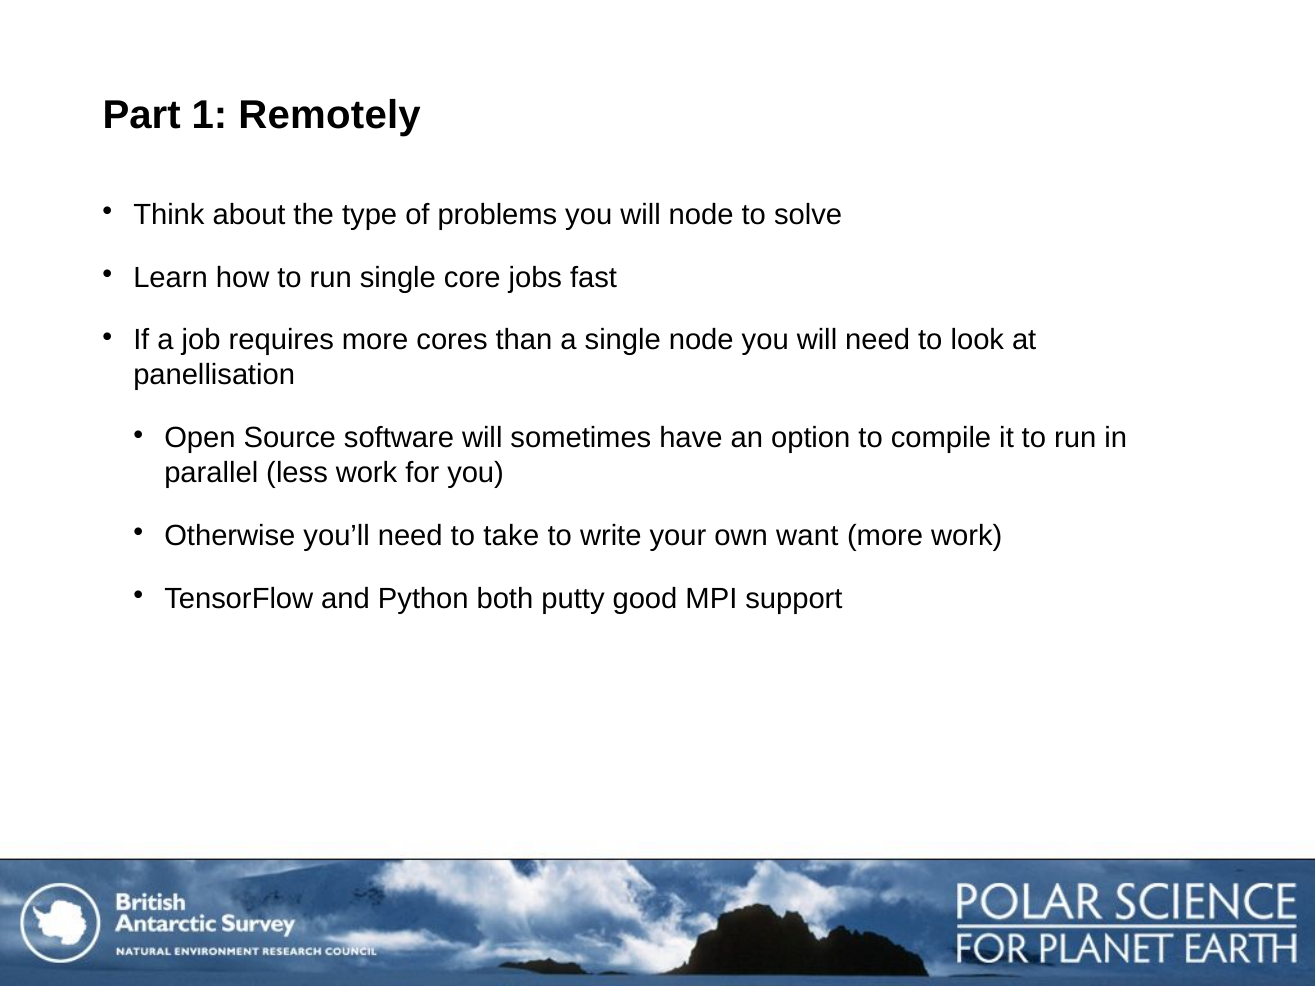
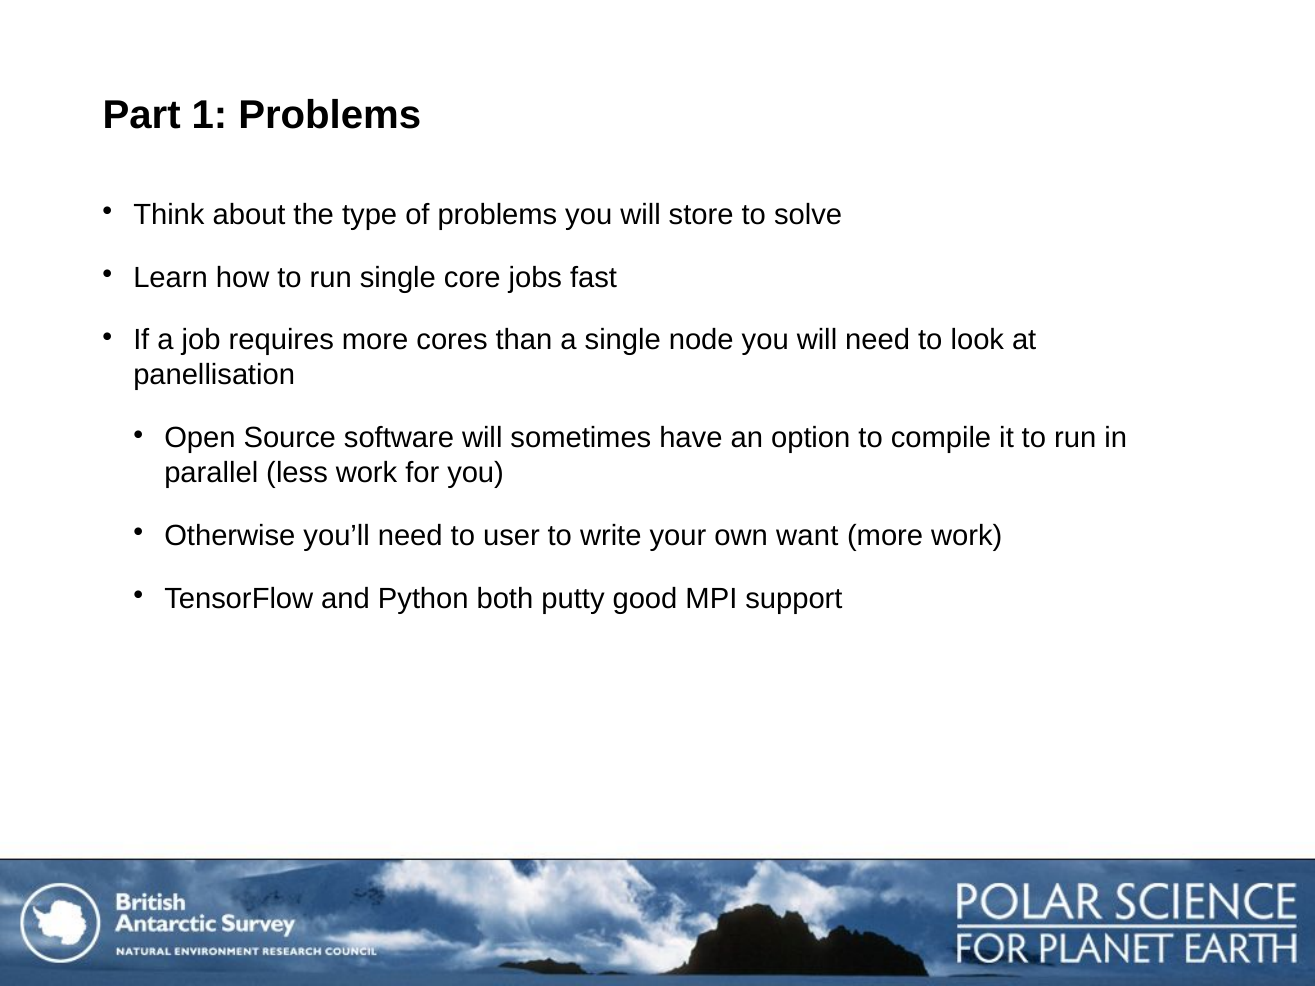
1 Remotely: Remotely -> Problems
will node: node -> store
take: take -> user
